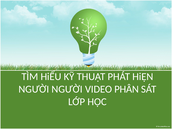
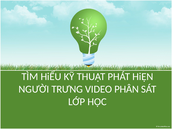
NGƯỜI NGƯỜI: NGƯỜI -> TRƯNG
